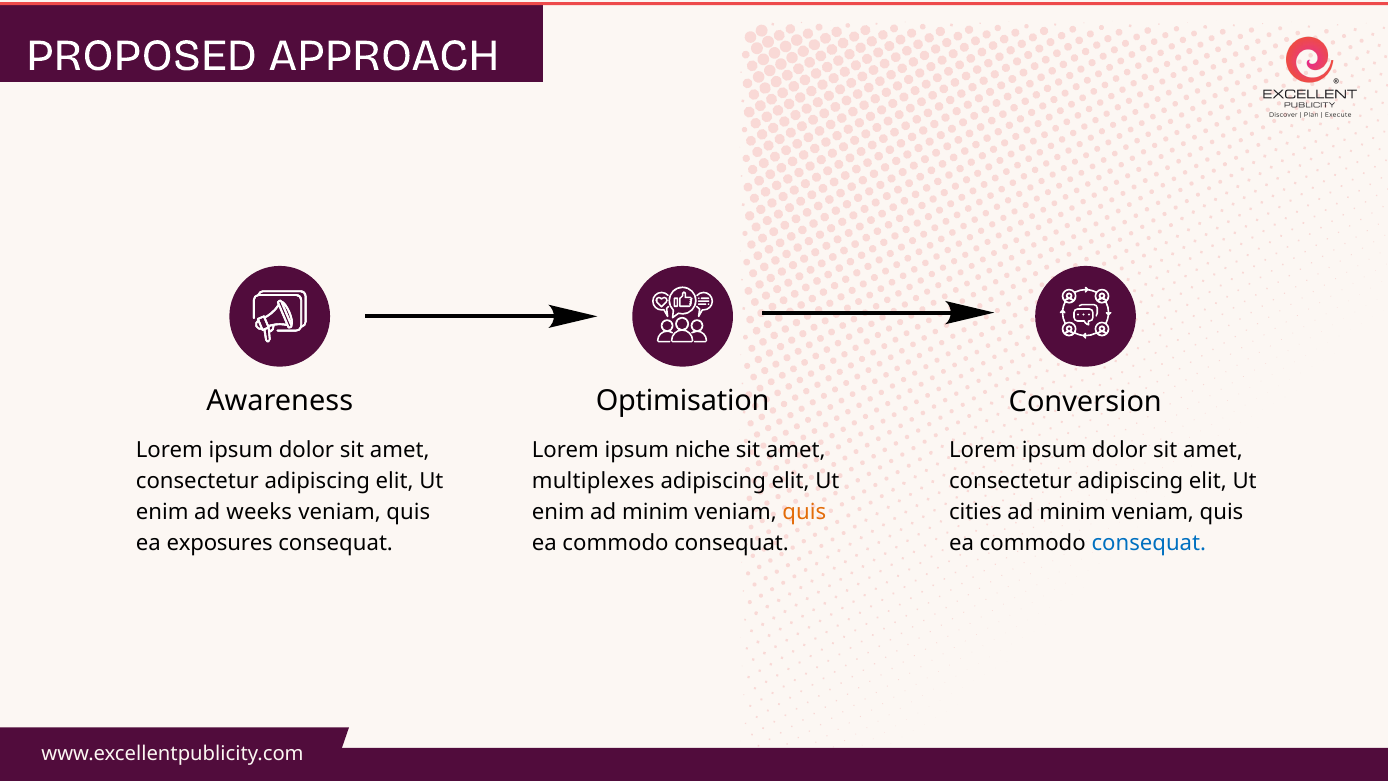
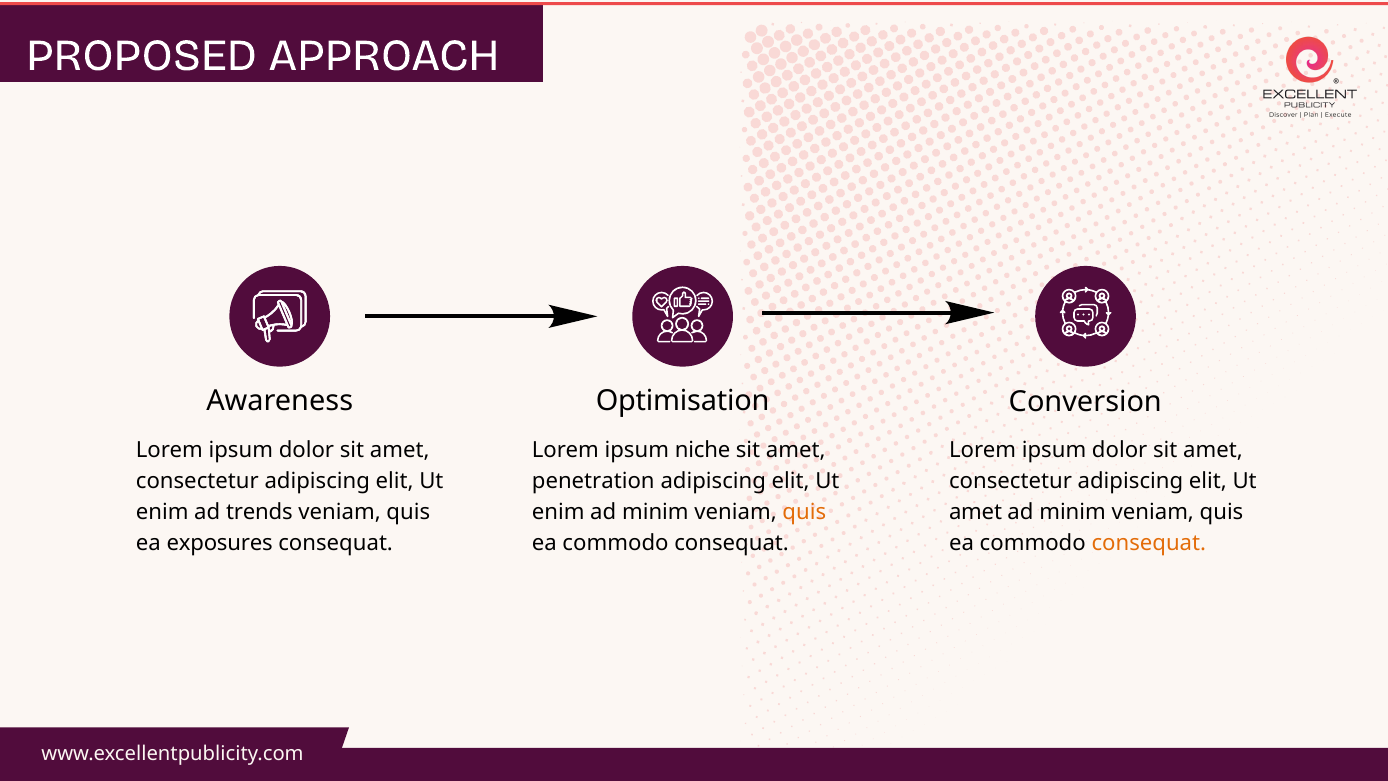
multiplexes: multiplexes -> penetration
weeks: weeks -> trends
cities at (975, 512): cities -> amet
consequat at (1149, 543) colour: blue -> orange
